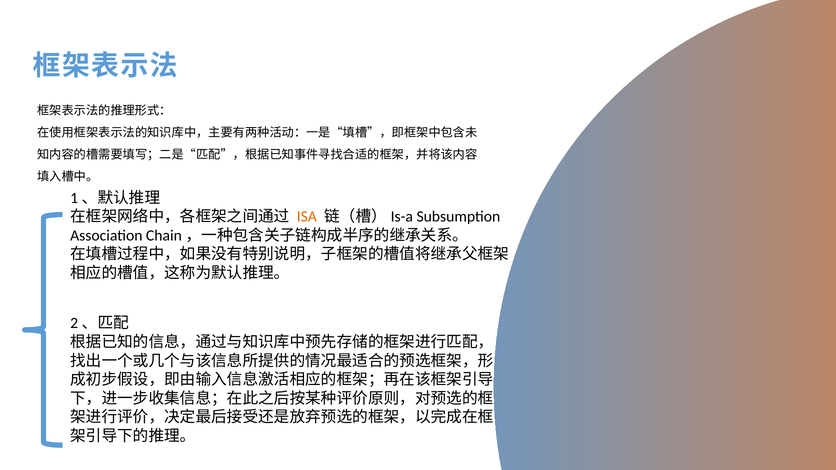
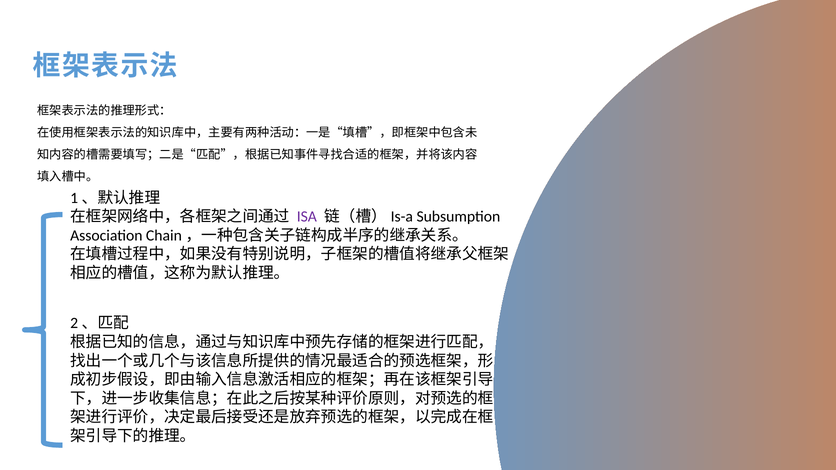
ISA colour: orange -> purple
